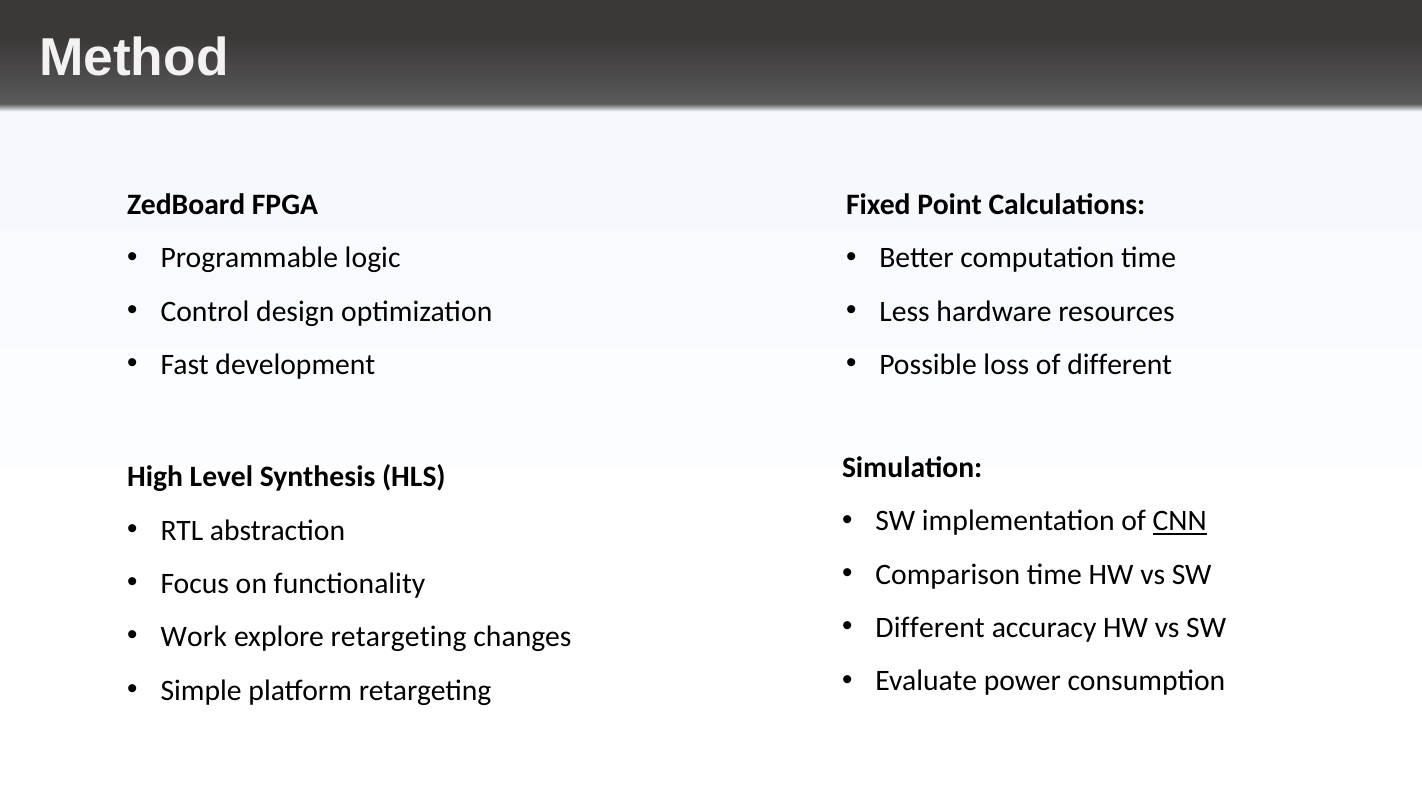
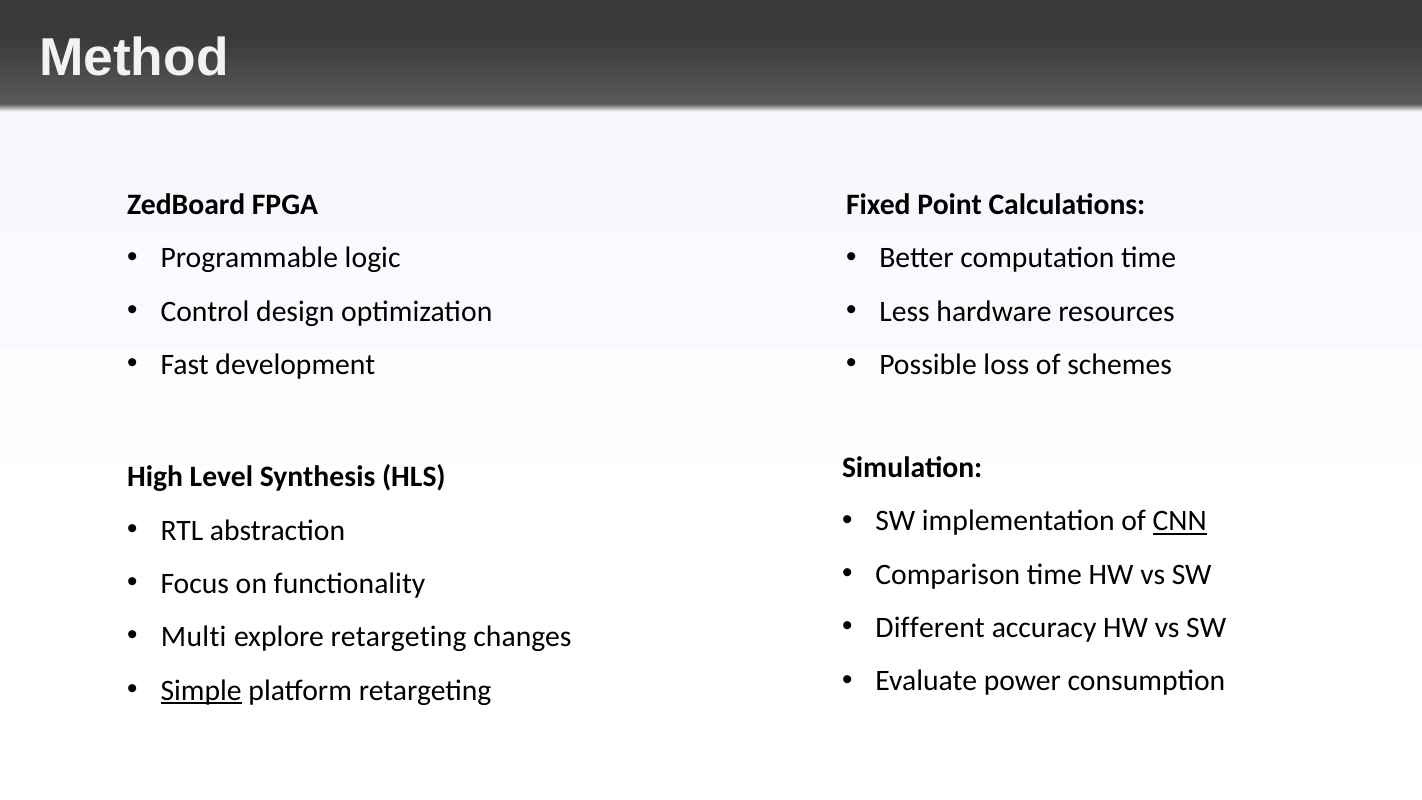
of different: different -> schemes
Work: Work -> Multi
Simple underline: none -> present
